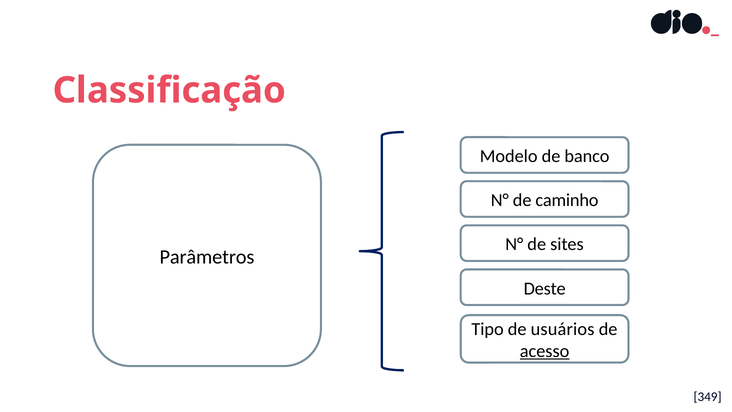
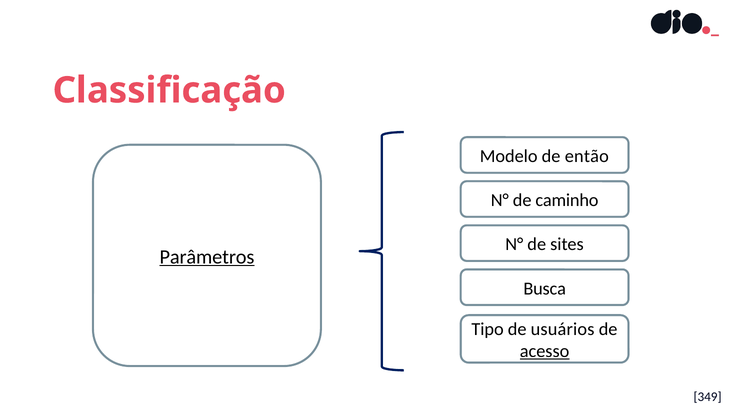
banco: banco -> então
Parâmetros underline: none -> present
Deste: Deste -> Busca
